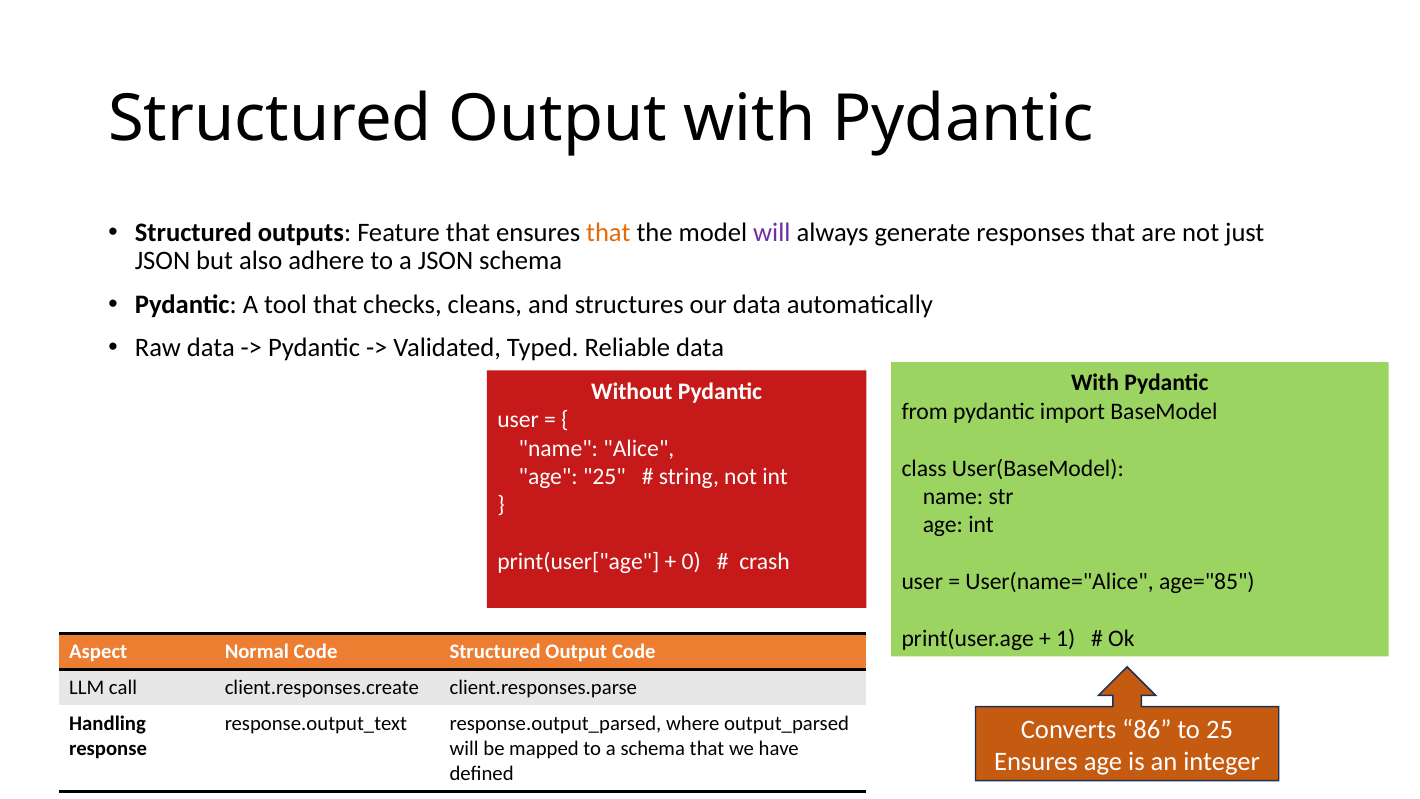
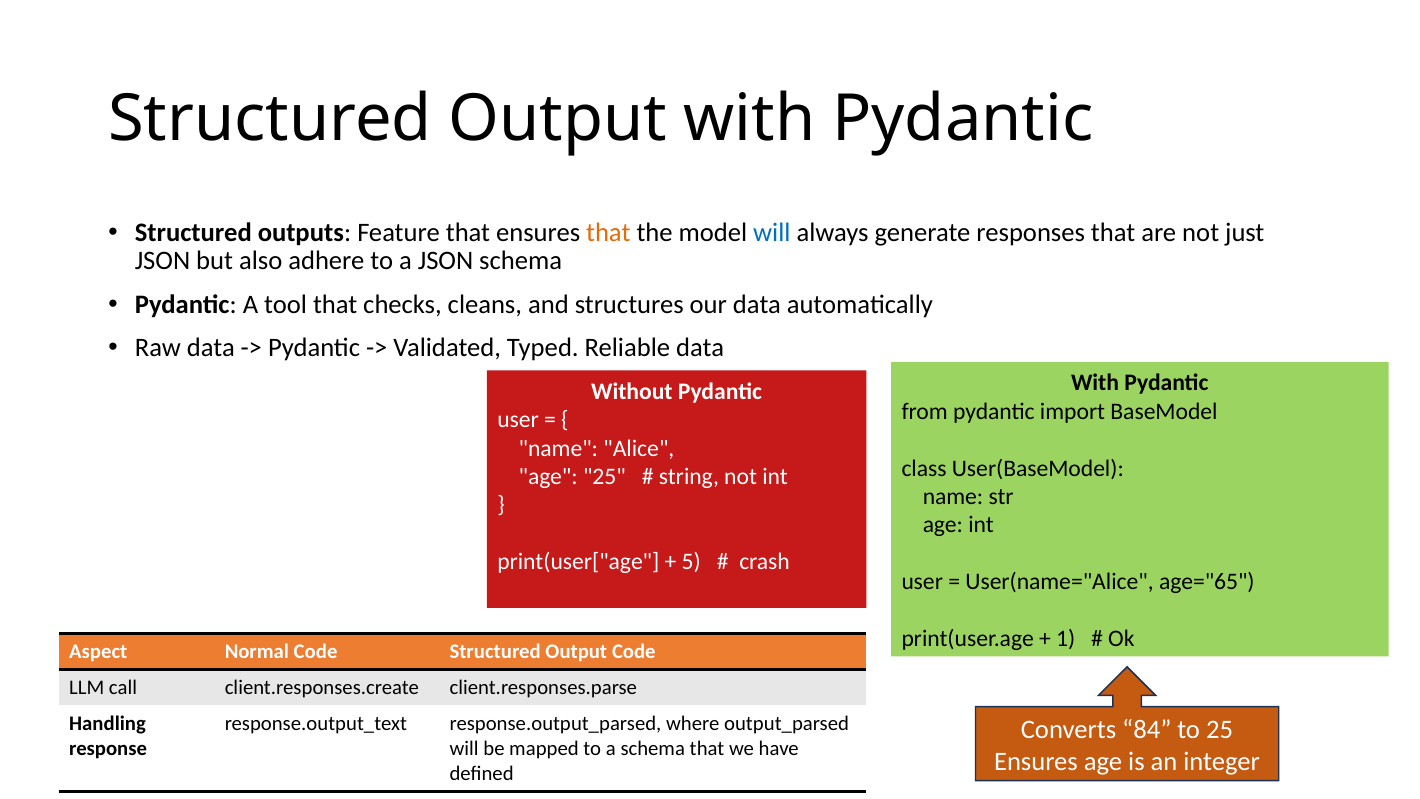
will at (772, 232) colour: purple -> blue
0: 0 -> 5
age="85: age="85 -> age="65
86: 86 -> 84
